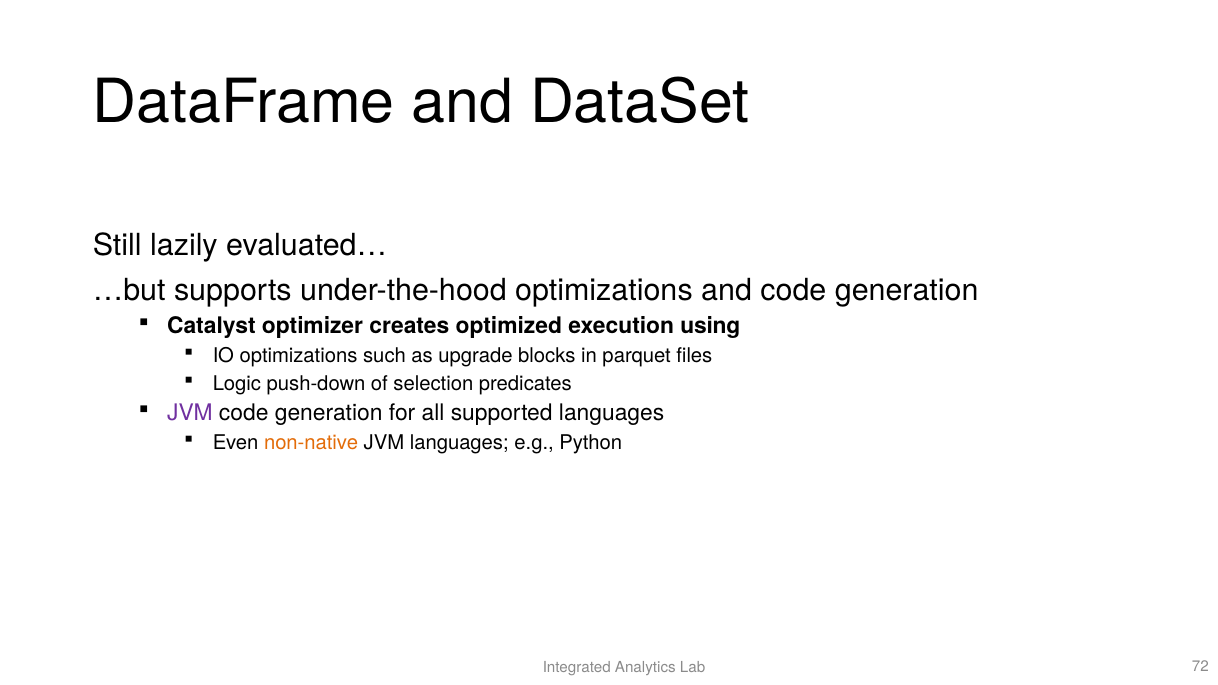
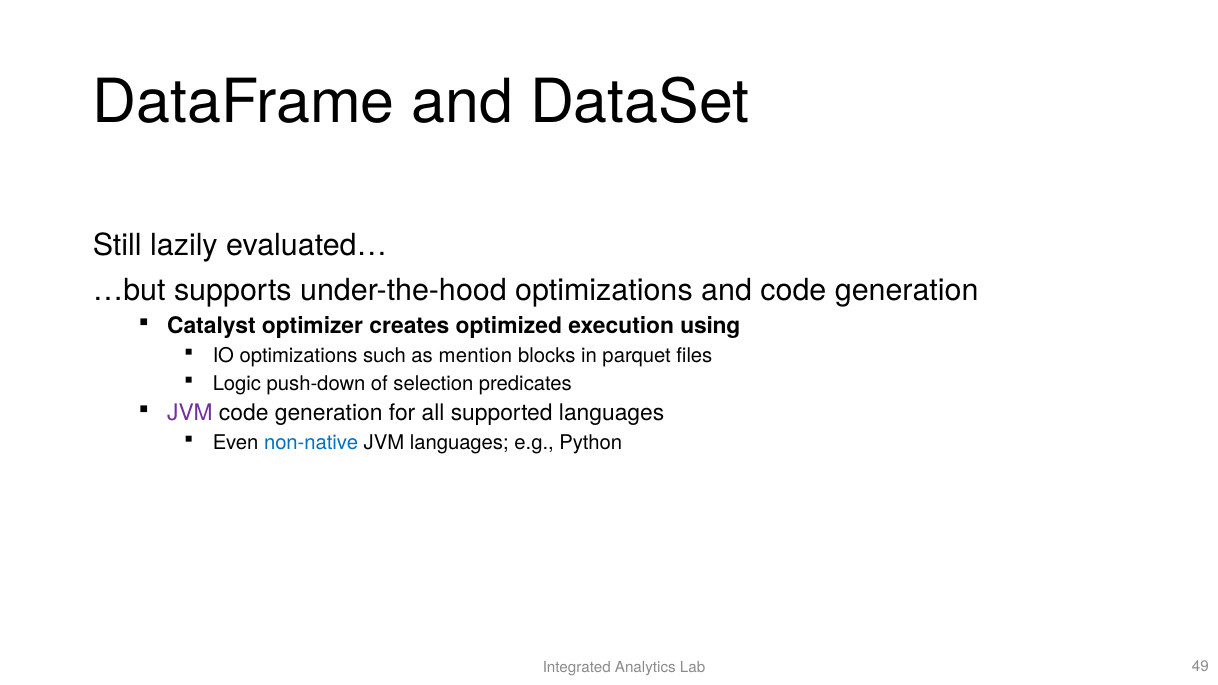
upgrade: upgrade -> mention
non-native colour: orange -> blue
72: 72 -> 49
